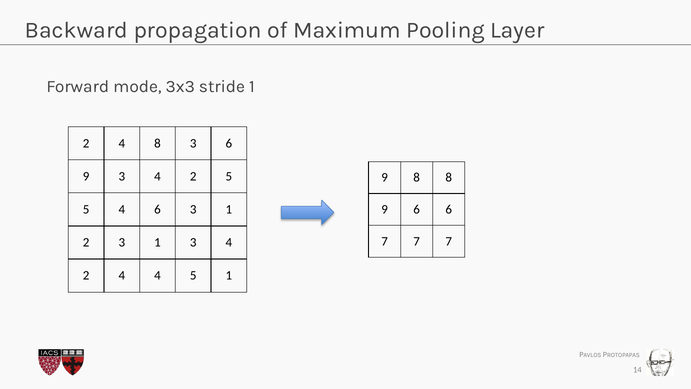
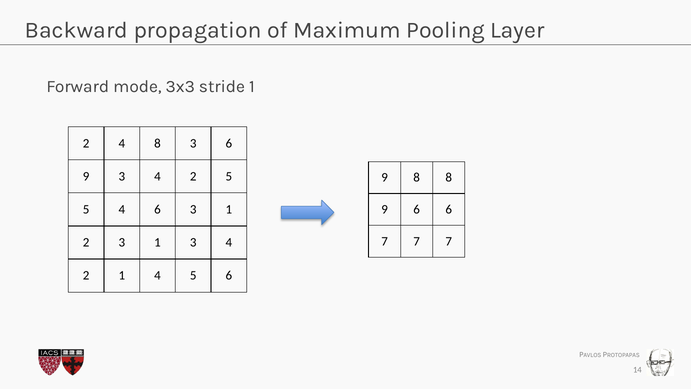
4 at (122, 275): 4 -> 1
5 1: 1 -> 6
